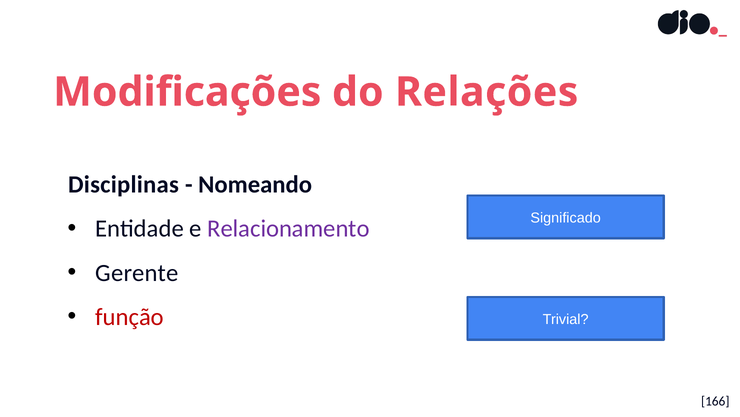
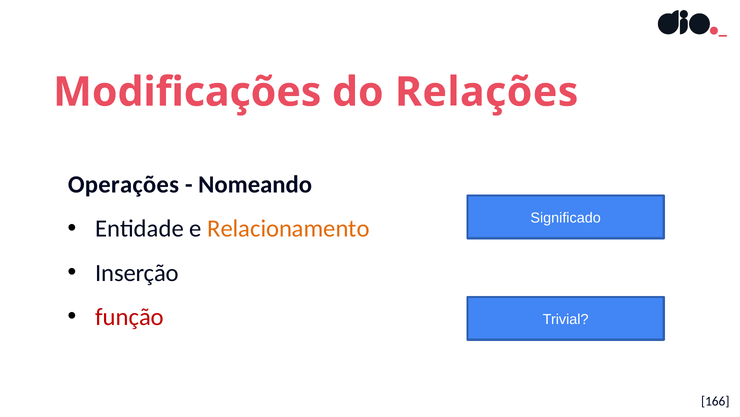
Disciplinas: Disciplinas -> Operações
Relacionamento colour: purple -> orange
Gerente: Gerente -> Inserção
